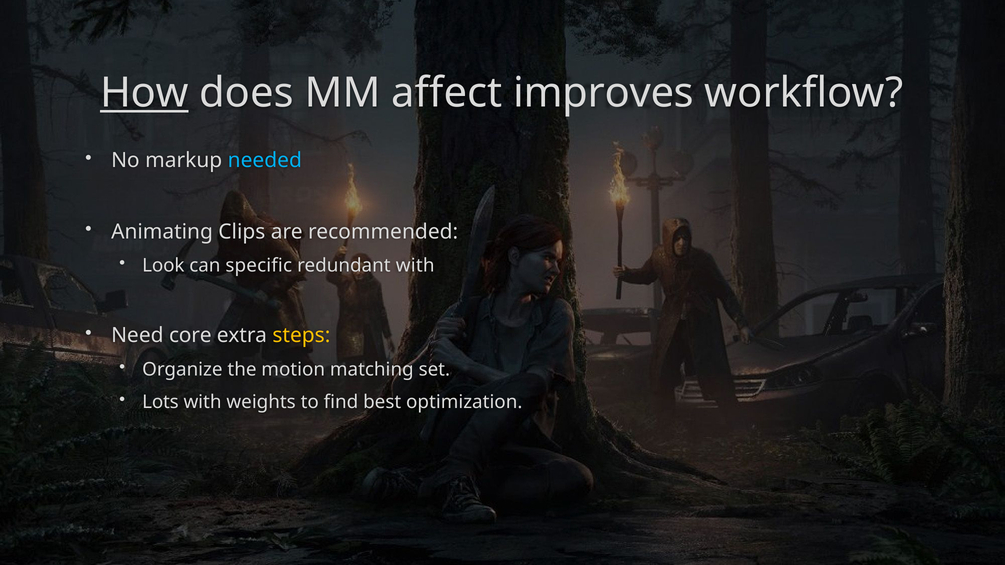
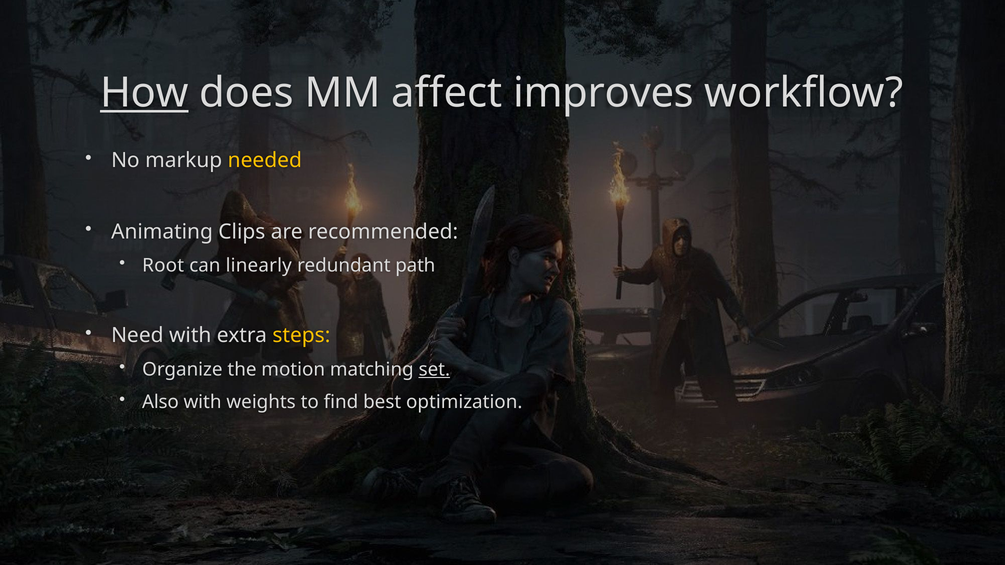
needed colour: light blue -> yellow
Look: Look -> Root
specific: specific -> linearly
redundant with: with -> path
Need core: core -> with
set underline: none -> present
Lots: Lots -> Also
